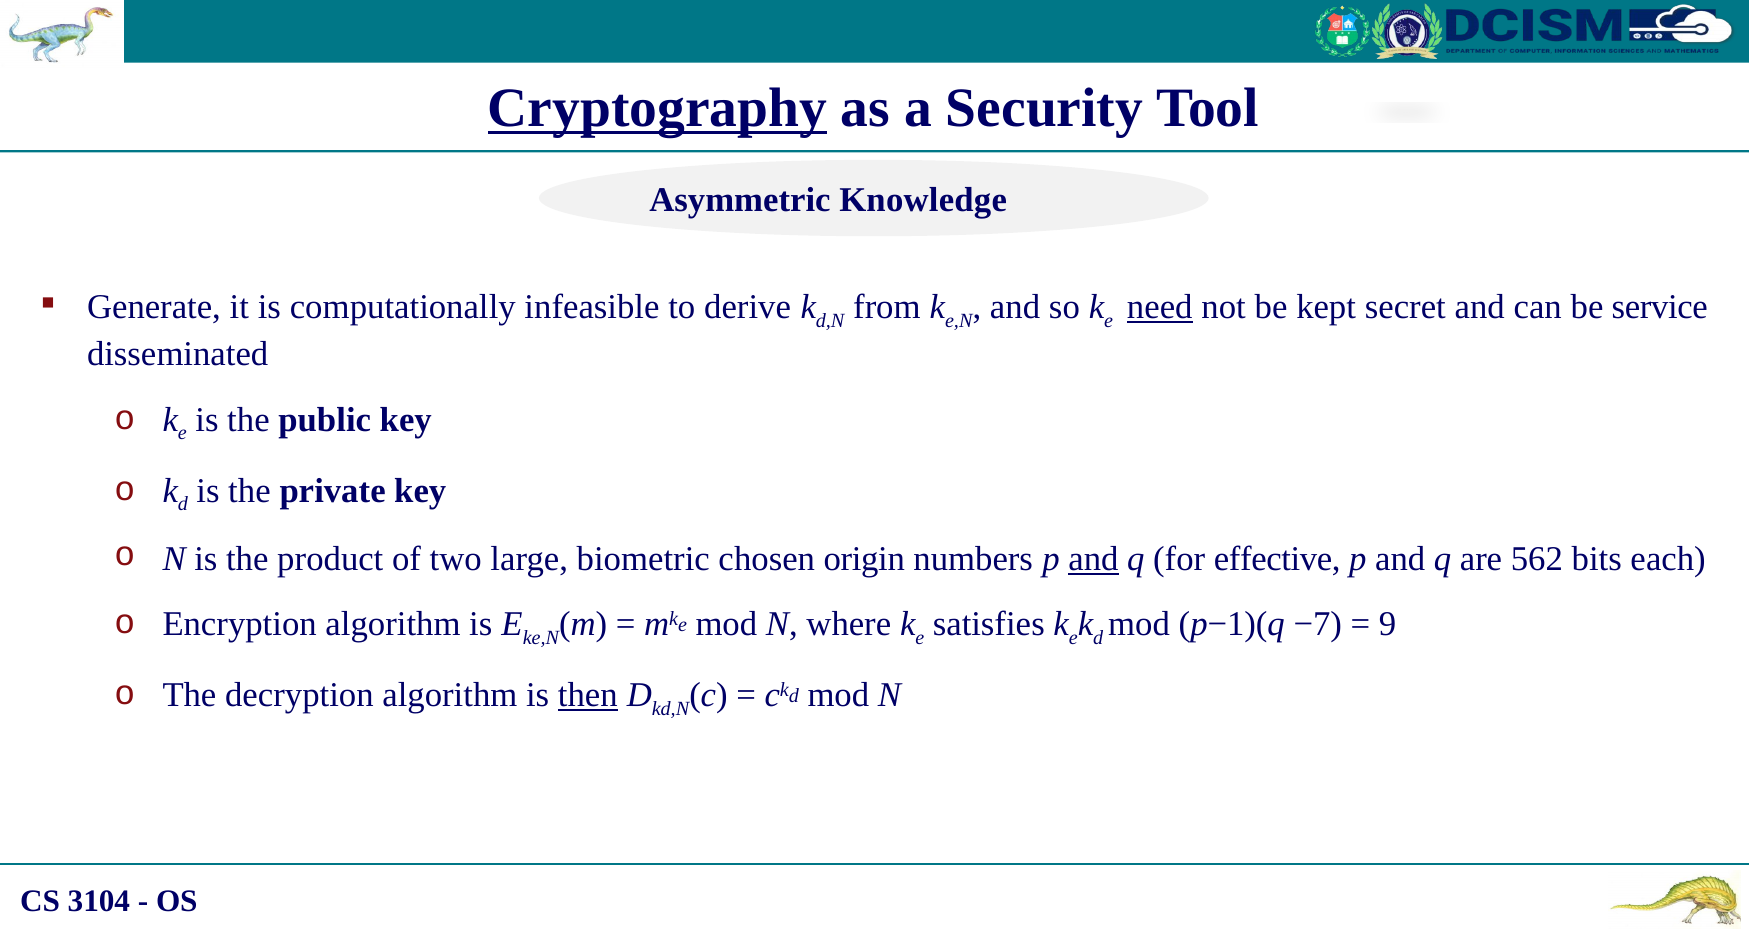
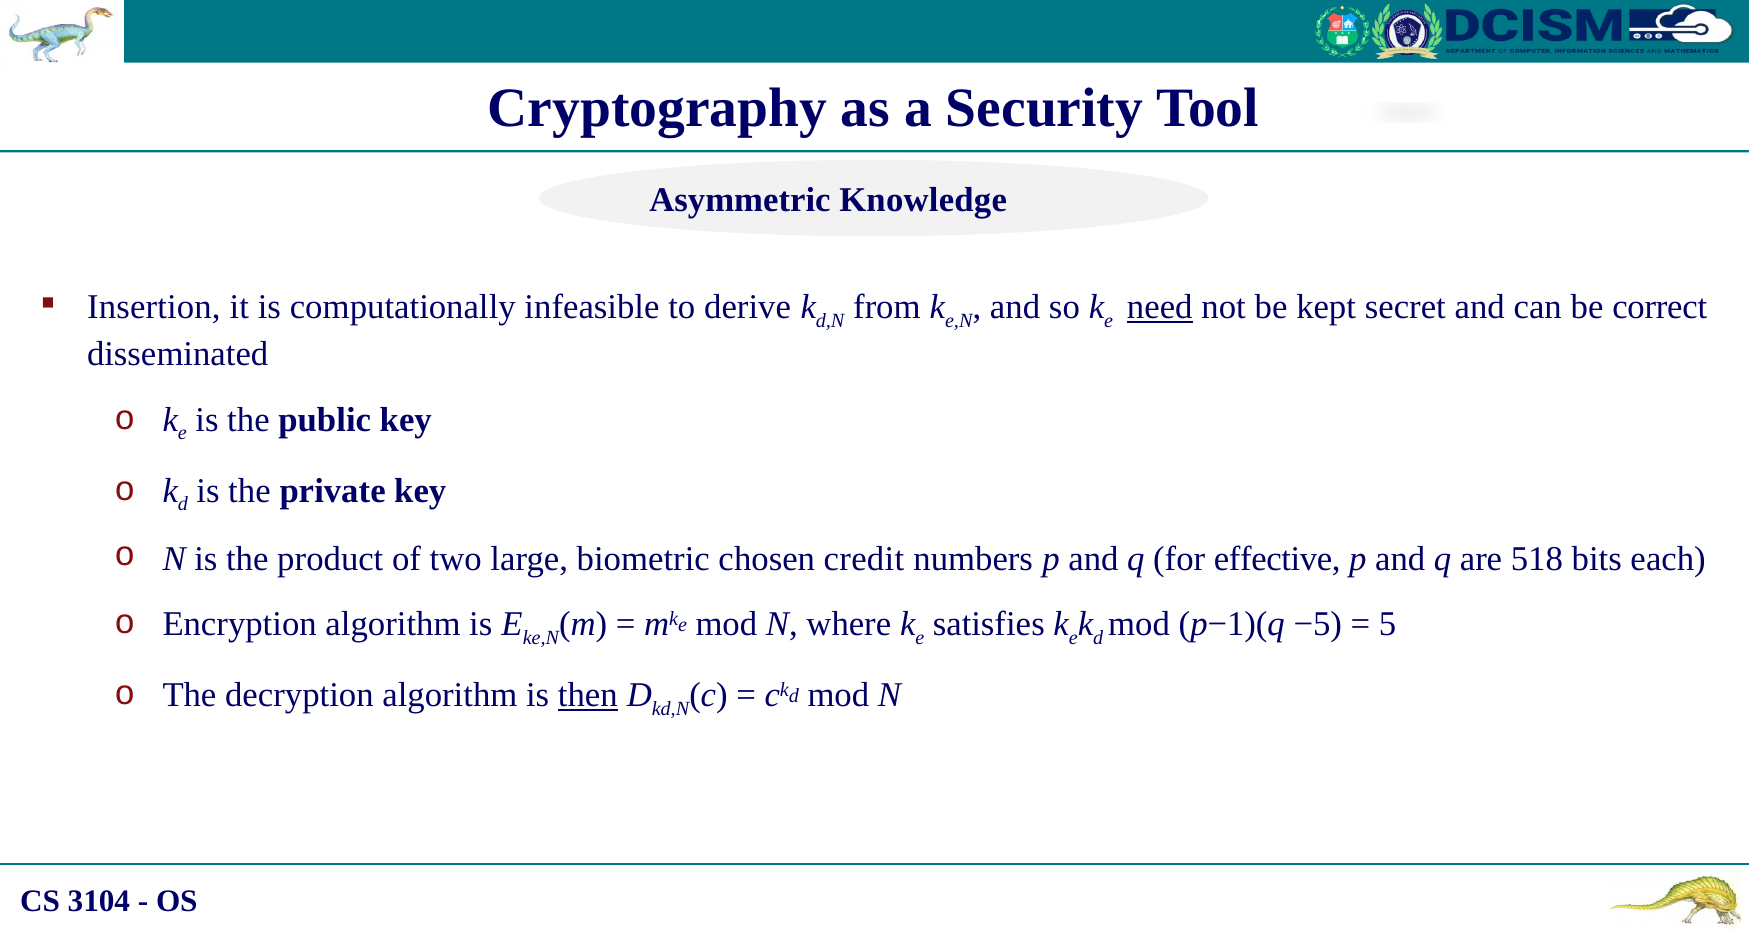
Cryptography underline: present -> none
Generate: Generate -> Insertion
service: service -> correct
origin: origin -> credit
and at (1093, 559) underline: present -> none
562: 562 -> 518
−7: −7 -> −5
9: 9 -> 5
